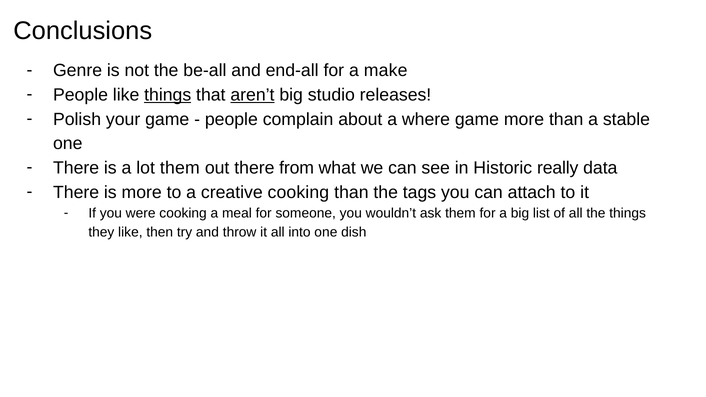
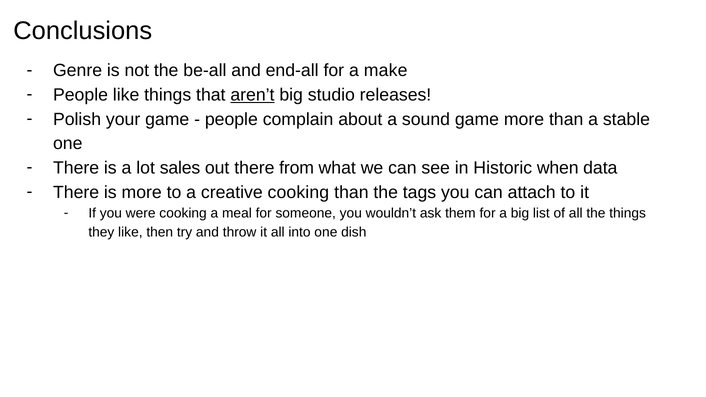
things at (168, 95) underline: present -> none
where: where -> sound
lot them: them -> sales
really: really -> when
